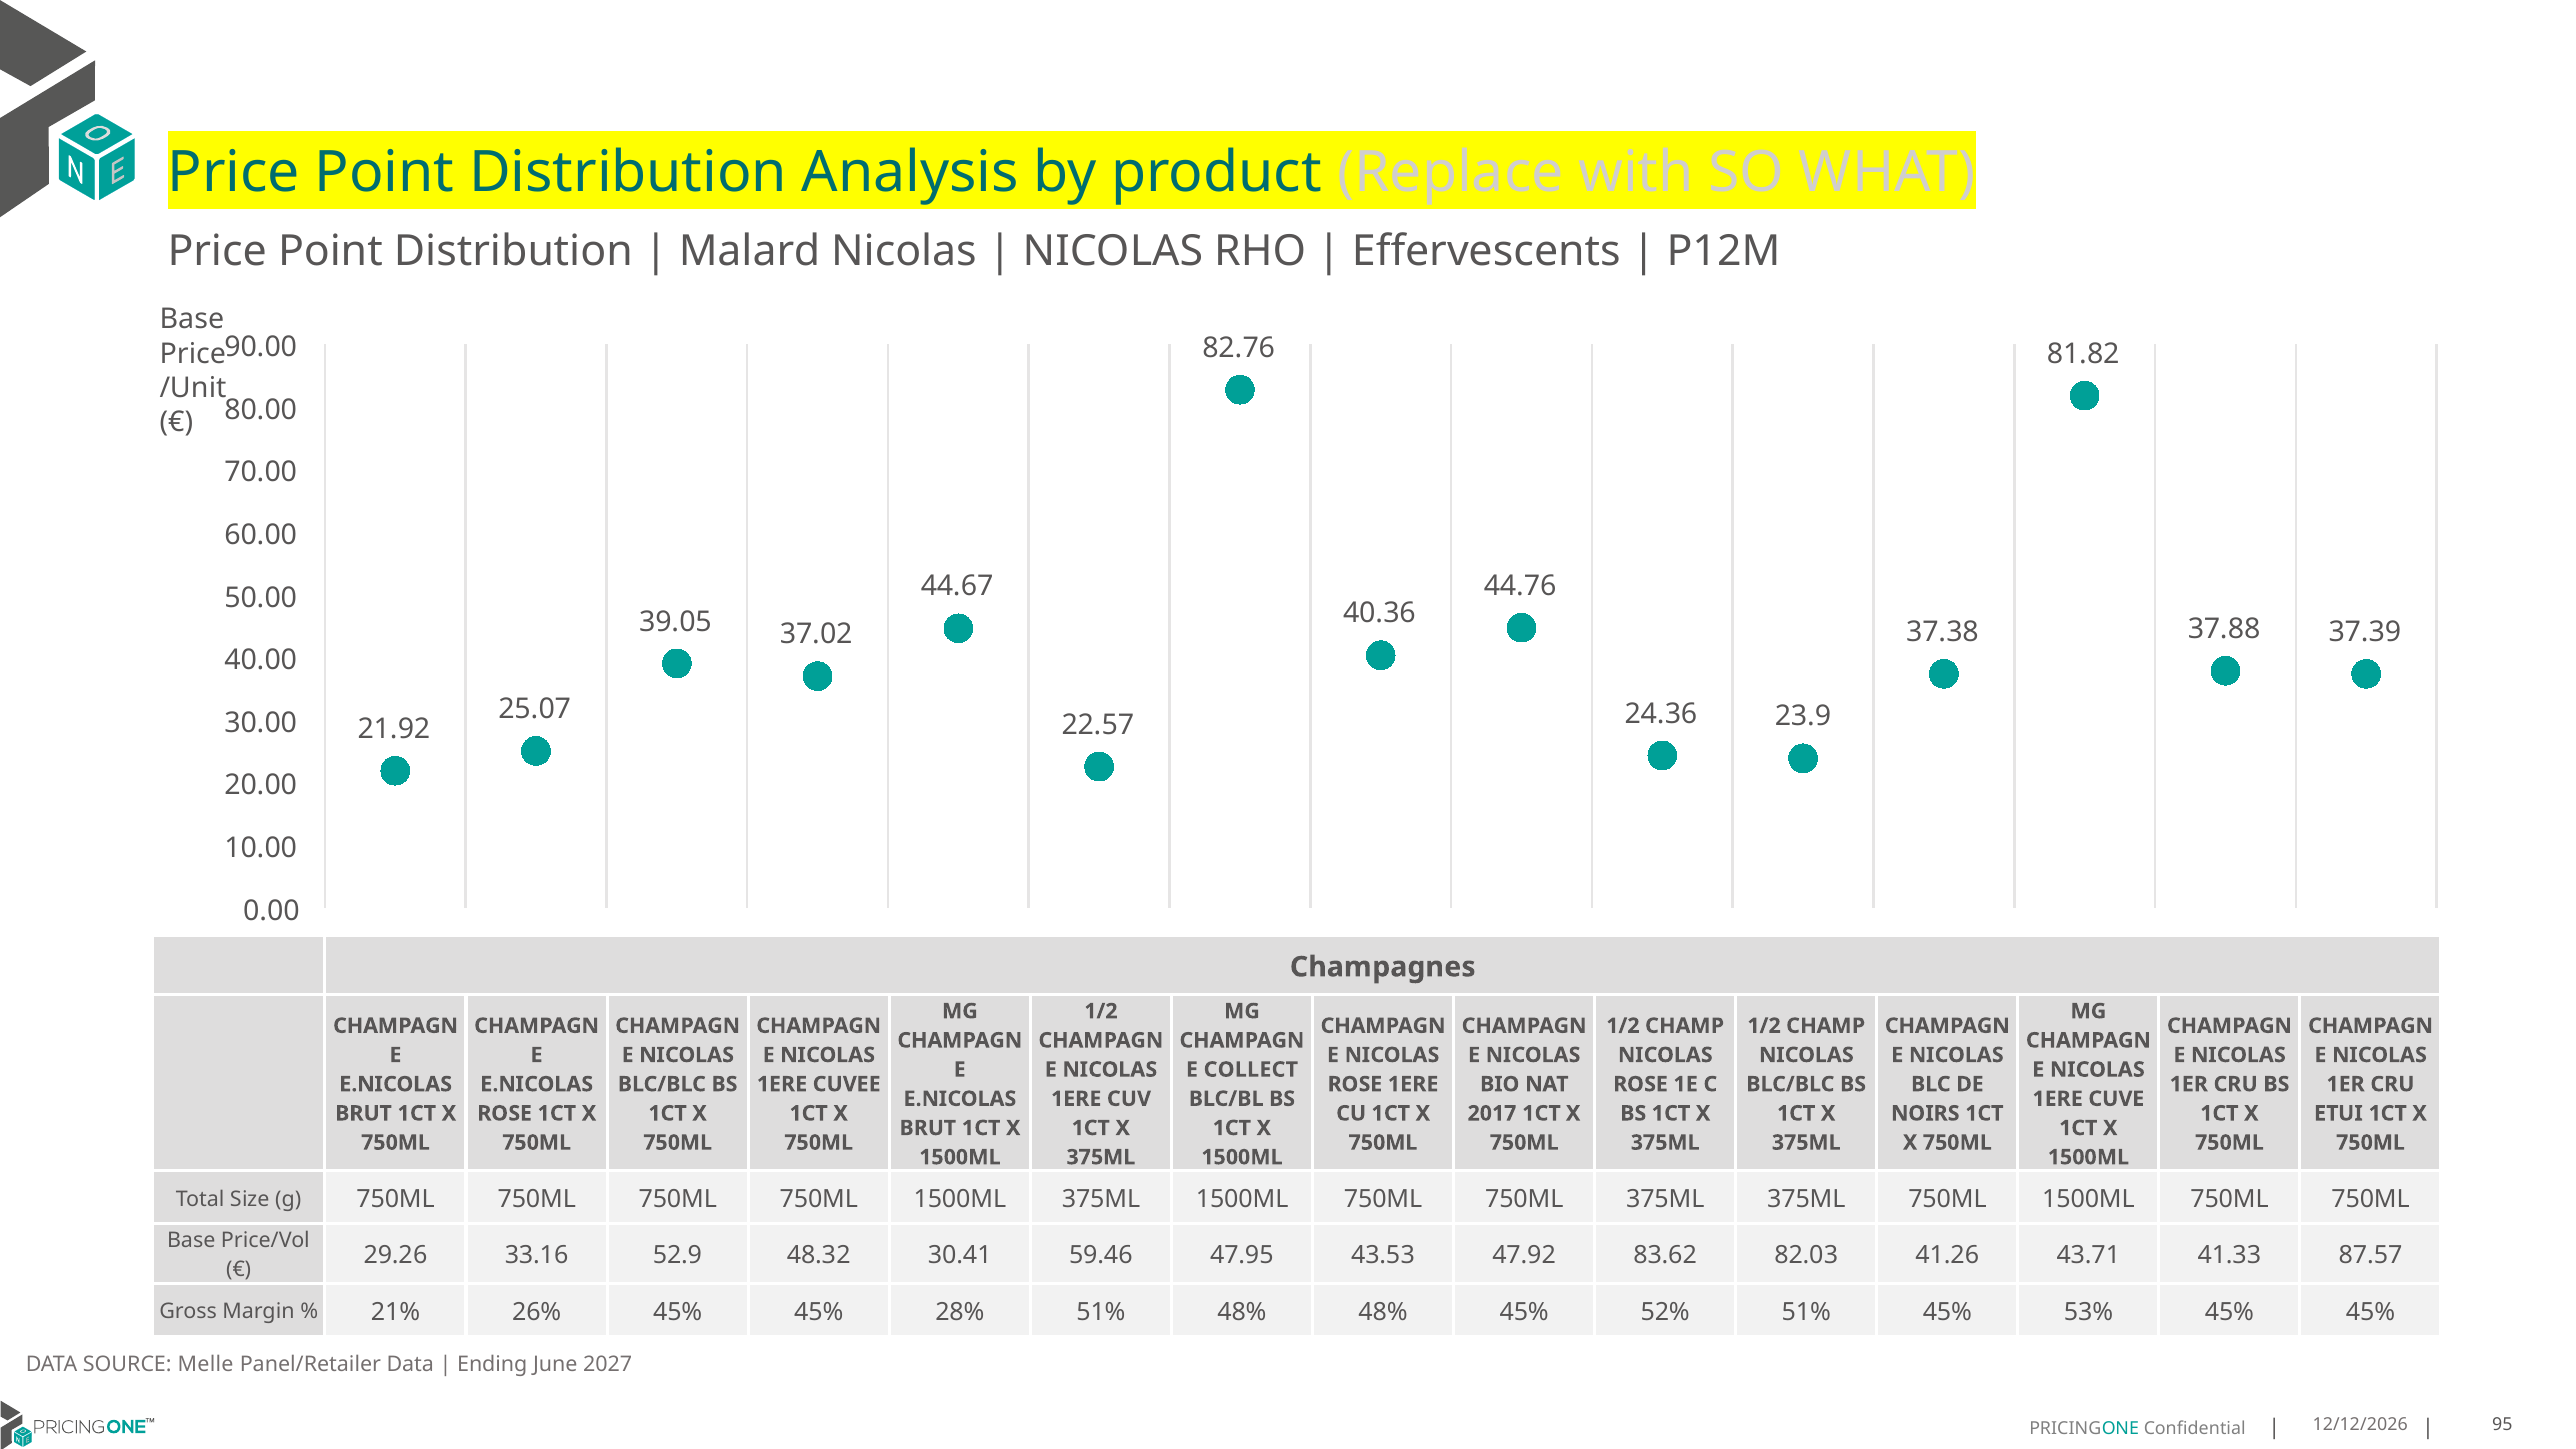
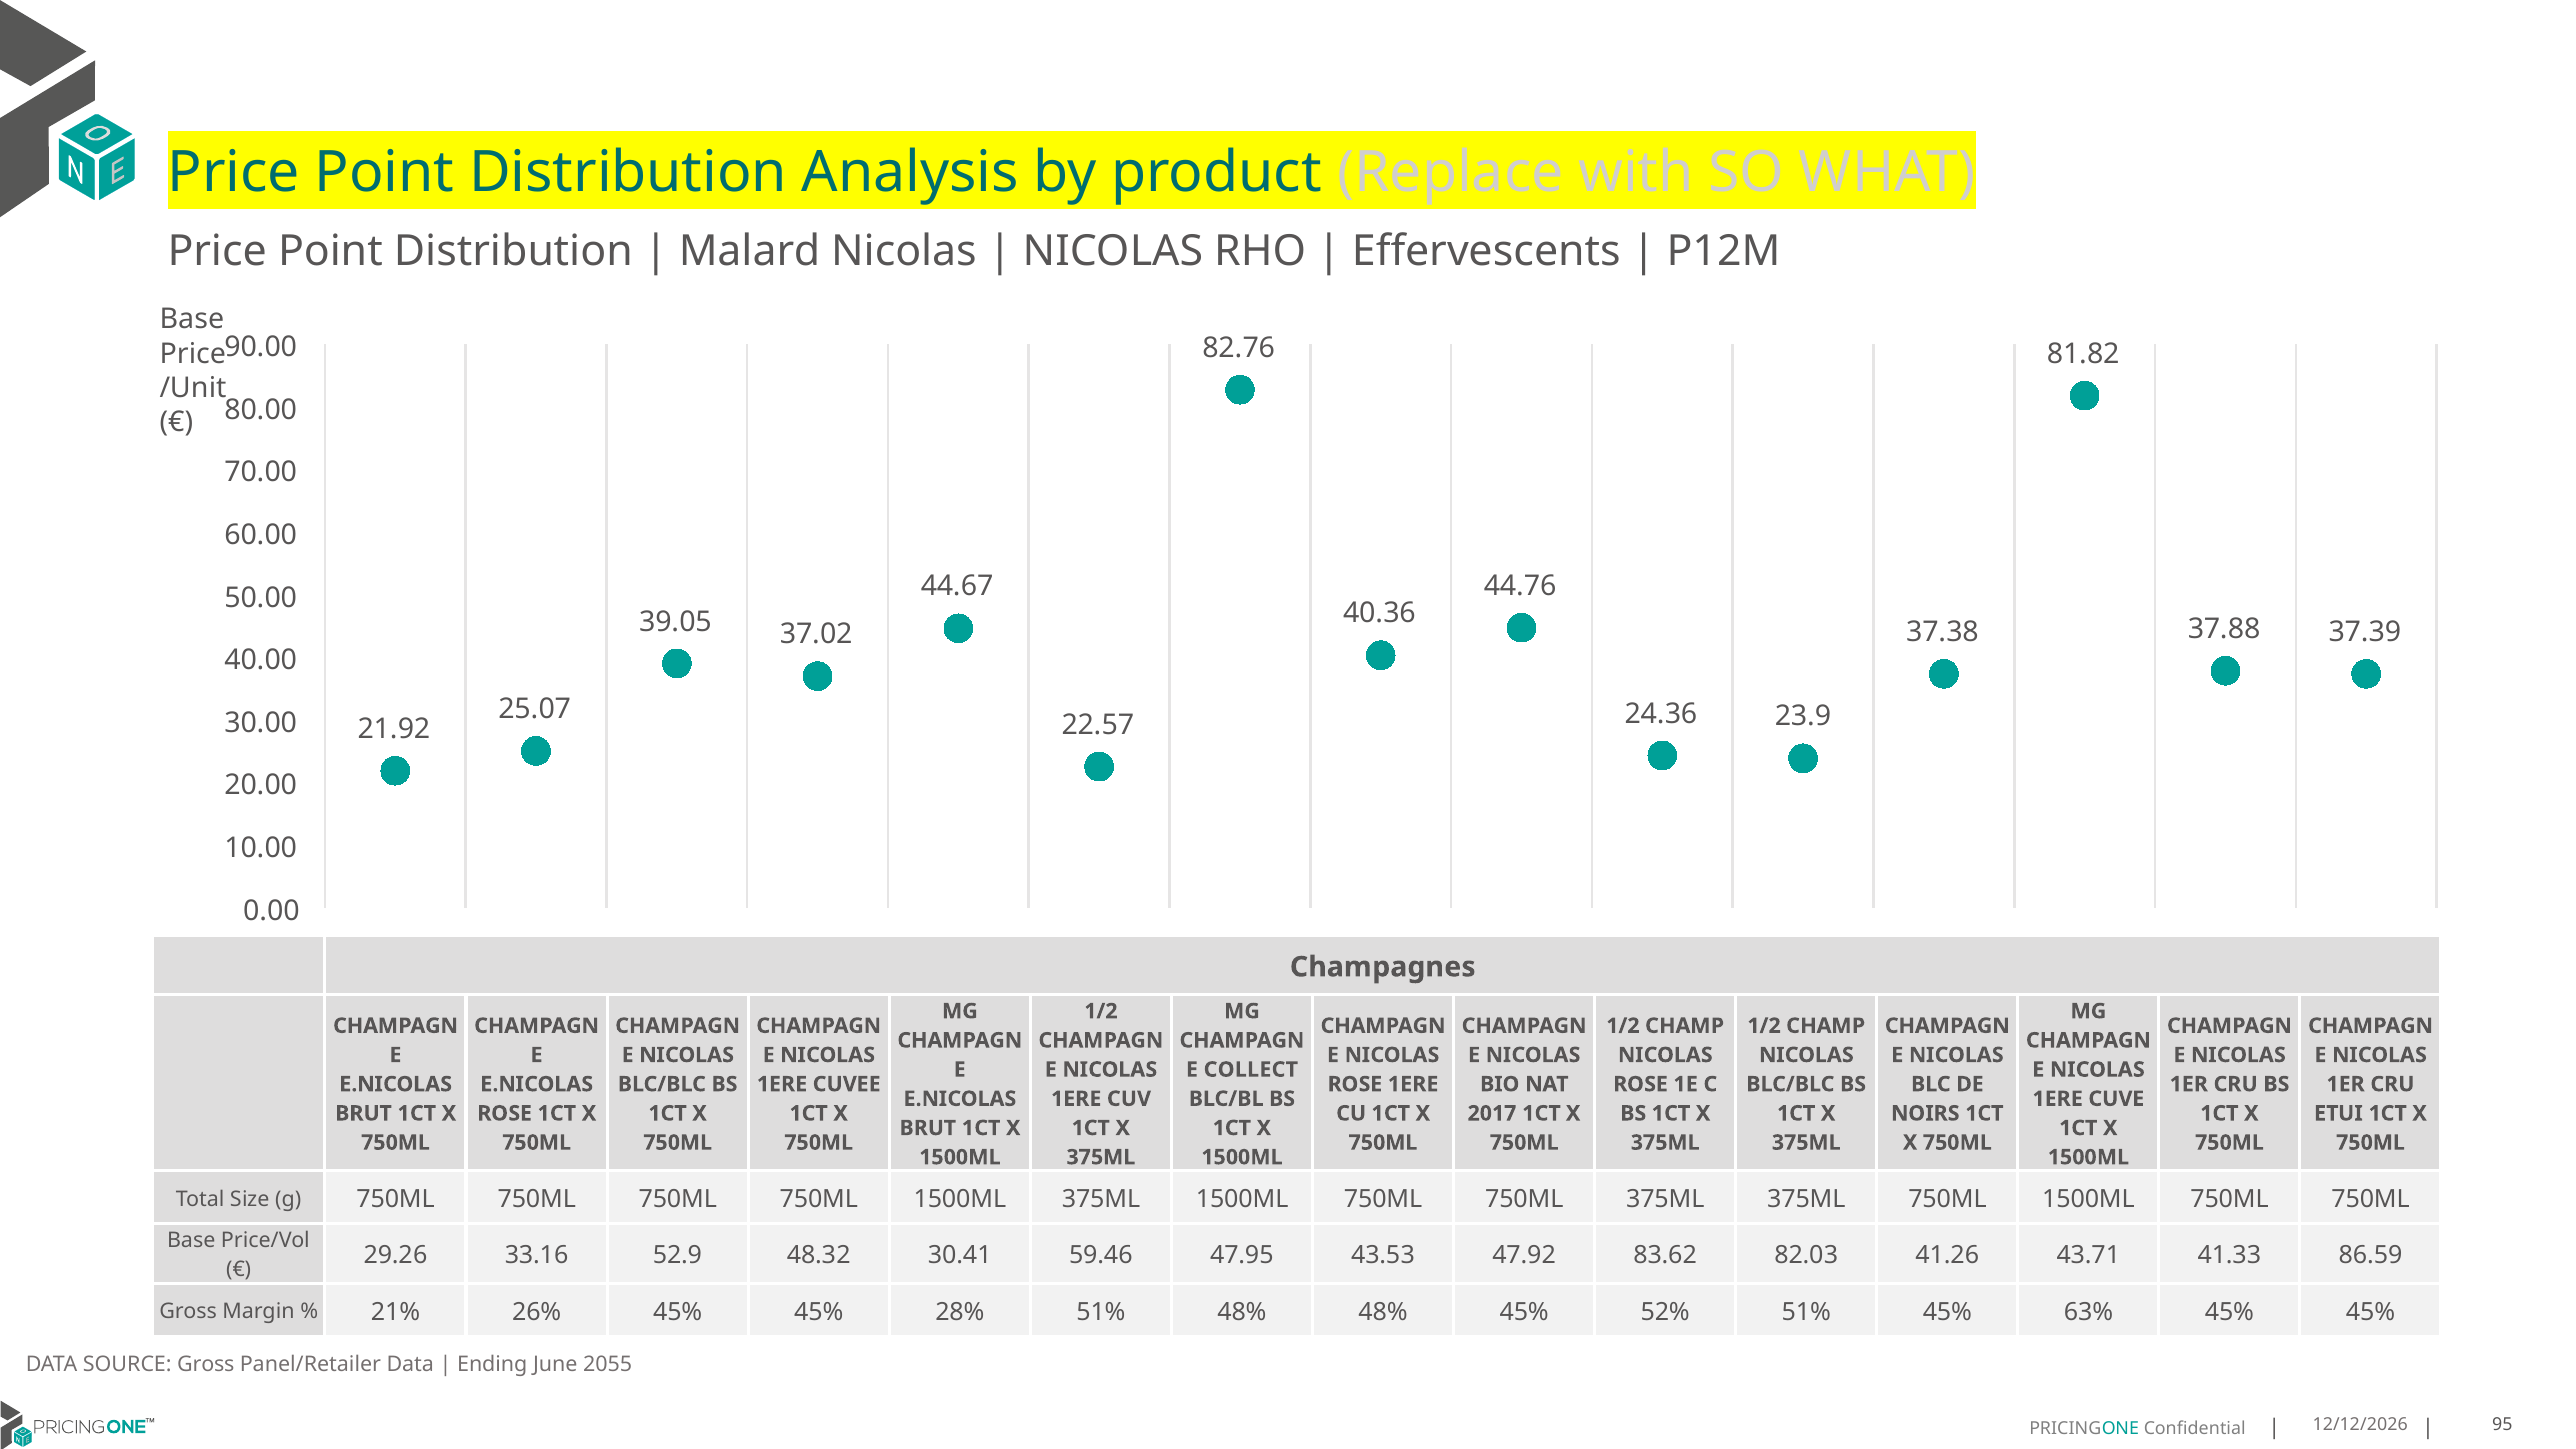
87.57: 87.57 -> 86.59
53%: 53% -> 63%
SOURCE Melle: Melle -> Gross
2027: 2027 -> 2055
